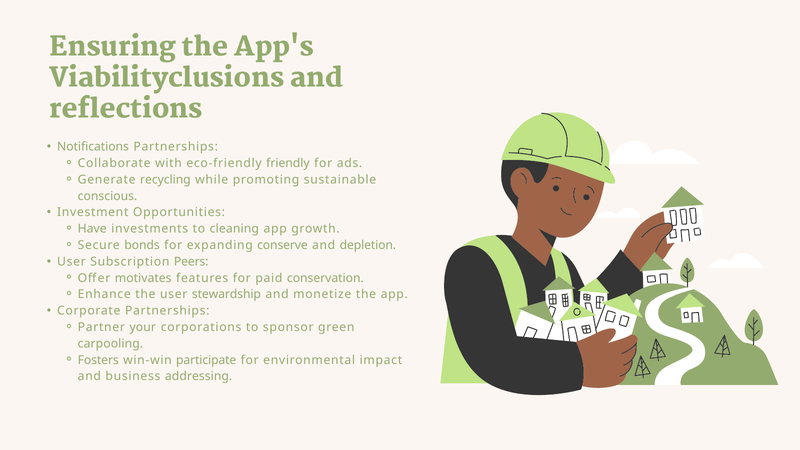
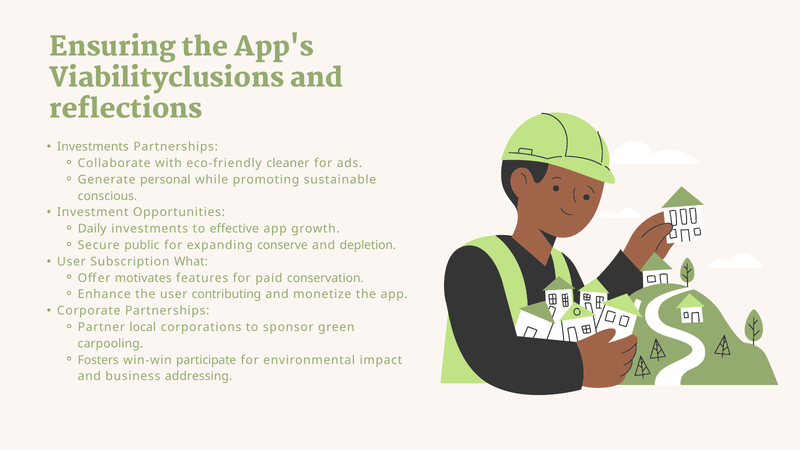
Notifications at (93, 147): Notifications -> Investments
friendly: friendly -> cleaner
recycling: recycling -> personal
Have: Have -> Daily
cleaning: cleaning -> effective
bonds: bonds -> public
Peers: Peers -> What
stewardship: stewardship -> contributing
your: your -> local
